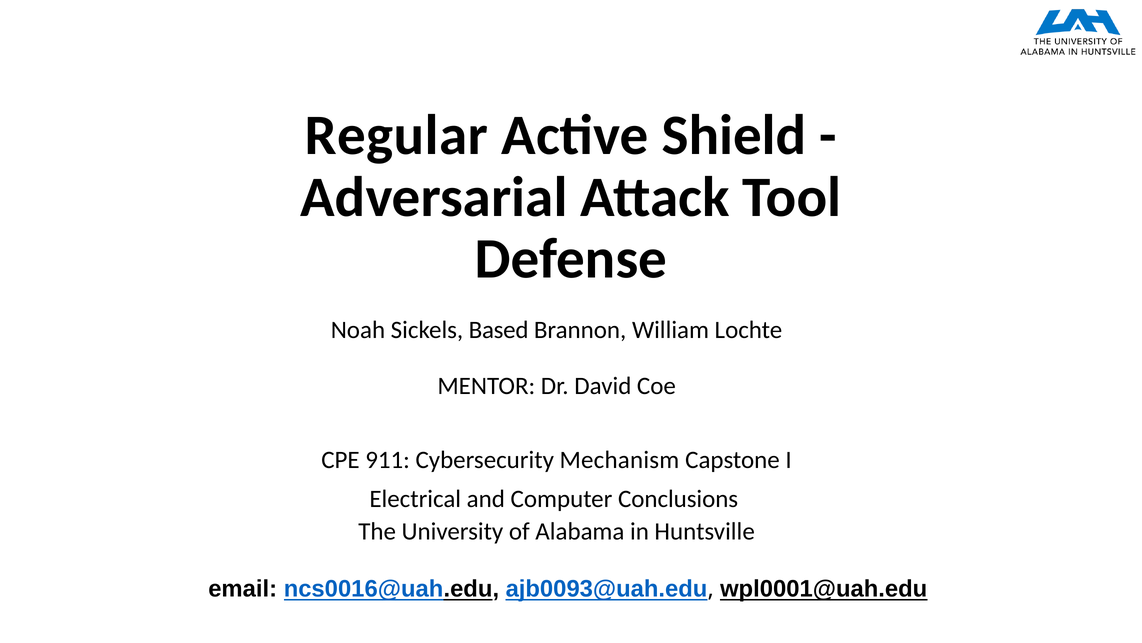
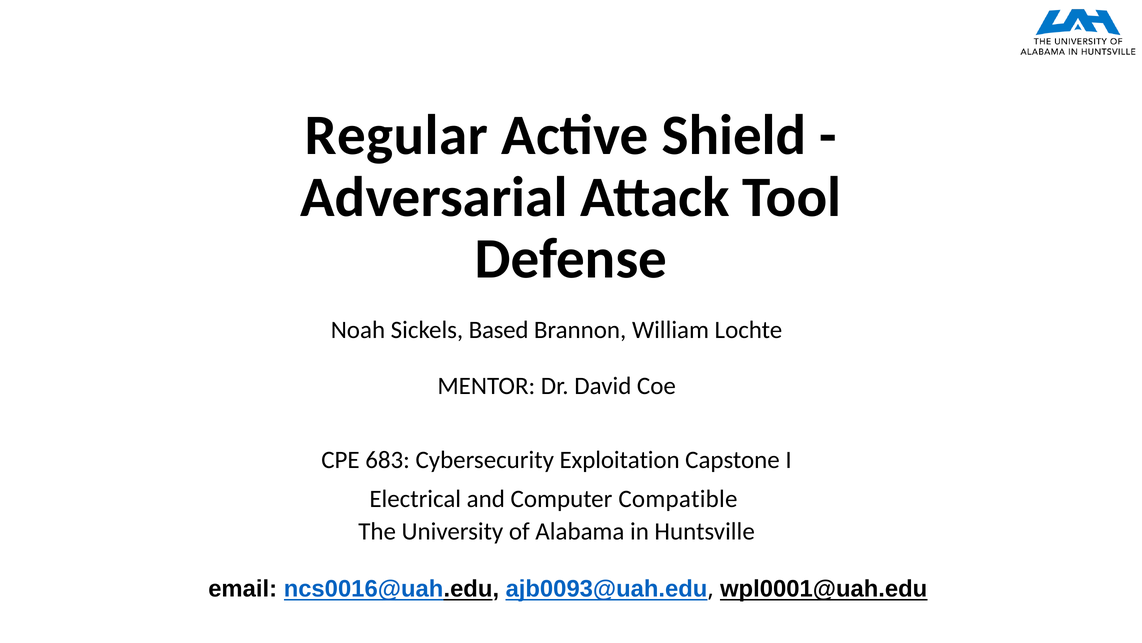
911: 911 -> 683
Mechanism: Mechanism -> Exploitation
Conclusions: Conclusions -> Compatible
